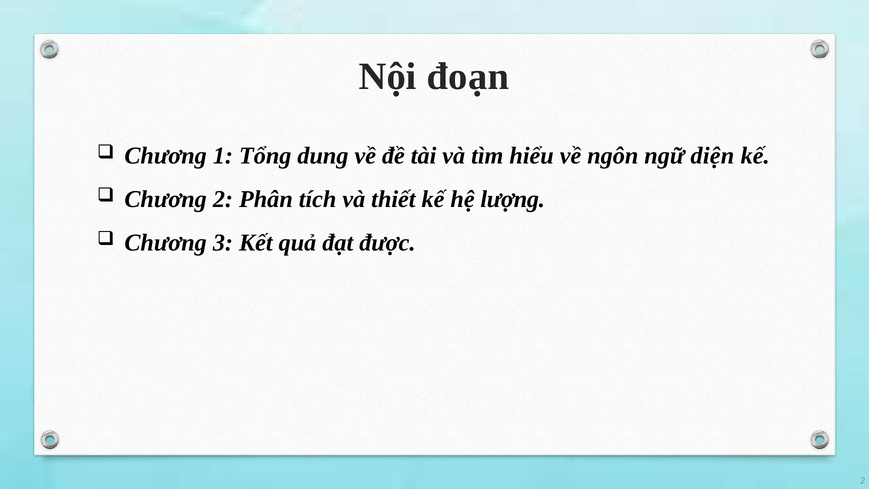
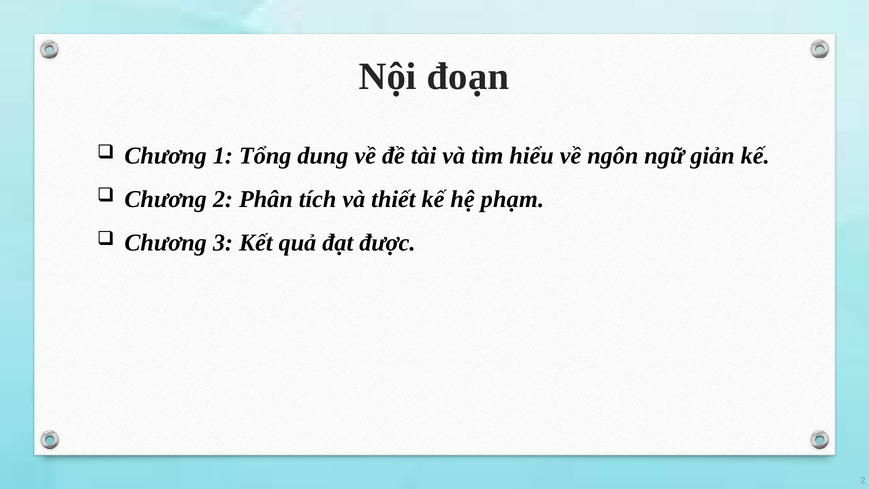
diện: diện -> giản
lượng: lượng -> phạm
